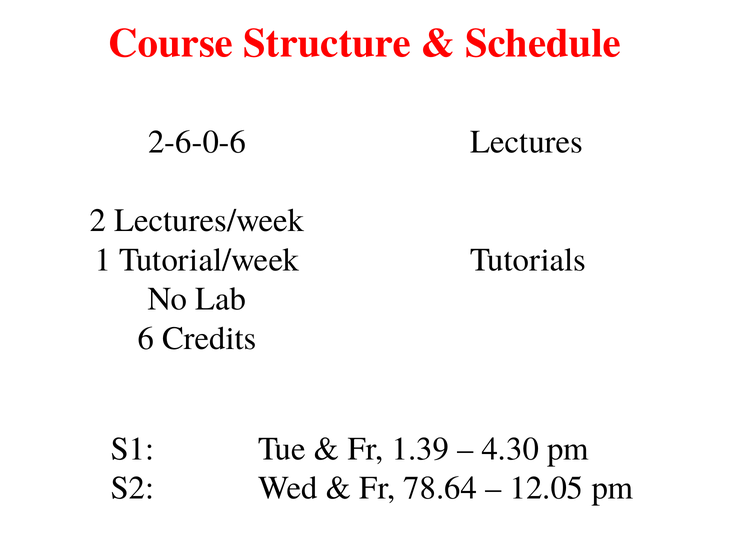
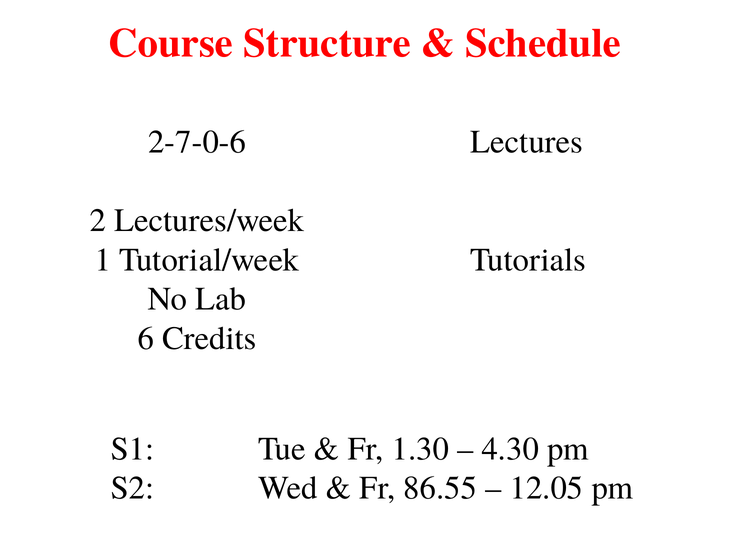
2-6-0-6: 2-6-0-6 -> 2-7-0-6
1.39: 1.39 -> 1.30
78.64: 78.64 -> 86.55
